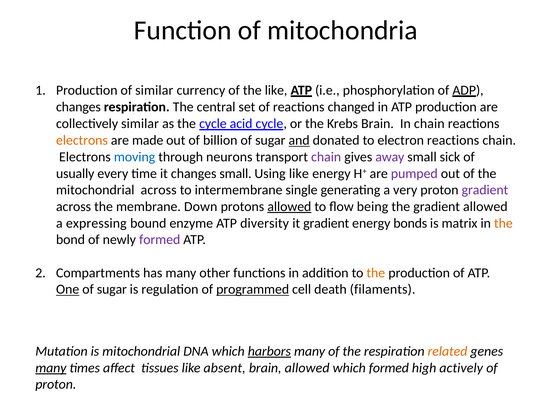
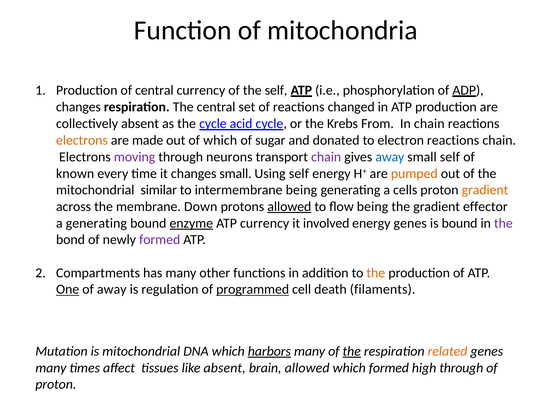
of similar: similar -> central
the like: like -> self
collectively similar: similar -> absent
Krebs Brain: Brain -> From
of billion: billion -> which
and underline: present -> none
moving colour: blue -> purple
away at (390, 157) colour: purple -> blue
small sick: sick -> self
usually: usually -> known
Using like: like -> self
pumped colour: purple -> orange
mitochondrial across: across -> similar
intermembrane single: single -> being
very: very -> cells
gradient at (485, 190) colour: purple -> orange
gradient allowed: allowed -> effector
a expressing: expressing -> generating
enzyme underline: none -> present
ATP diversity: diversity -> currency
it gradient: gradient -> involved
energy bonds: bonds -> genes
is matrix: matrix -> bound
the at (503, 223) colour: orange -> purple
sugar at (112, 289): sugar -> away
the at (352, 351) underline: none -> present
many at (51, 368) underline: present -> none
high actively: actively -> through
